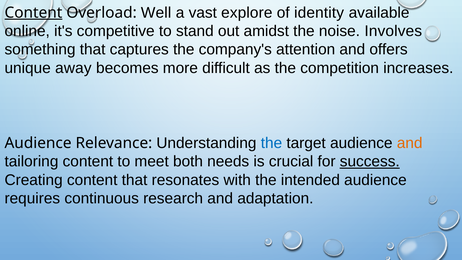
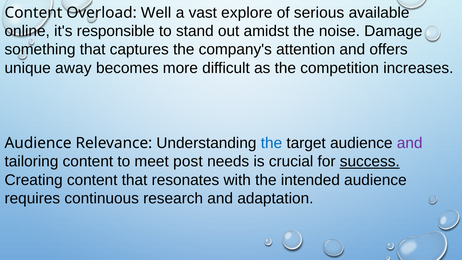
Content at (33, 13) underline: present -> none
identity: identity -> serious
competitive: competitive -> responsible
Involves: Involves -> Damage
and at (410, 143) colour: orange -> purple
both: both -> post
